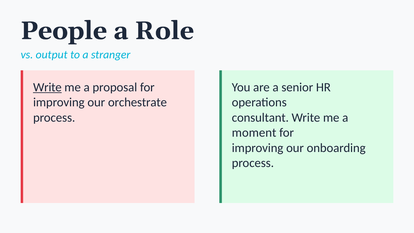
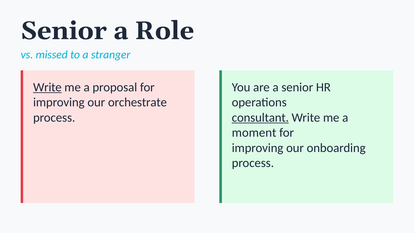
People at (64, 31): People -> Senior
output: output -> missed
consultant underline: none -> present
